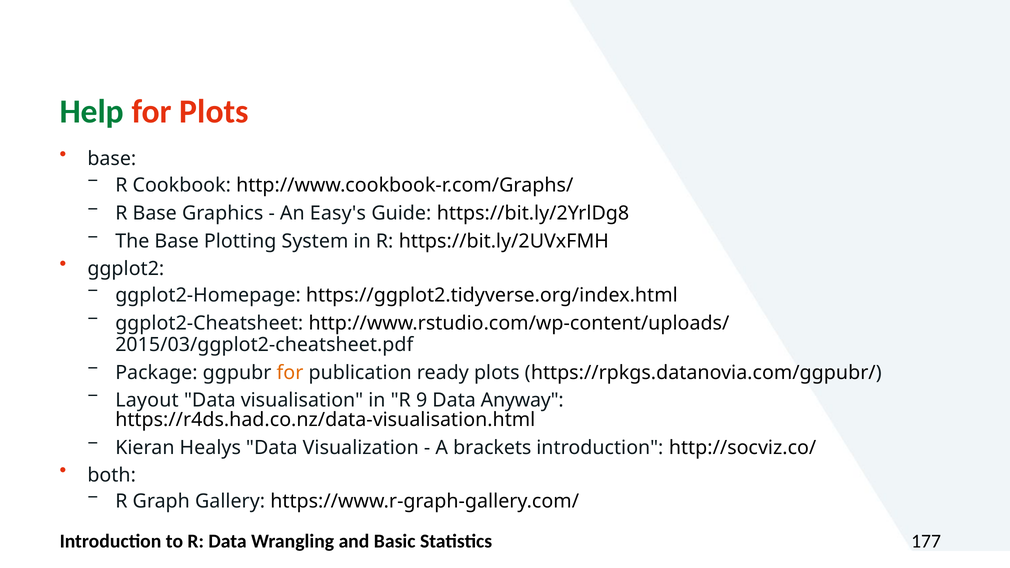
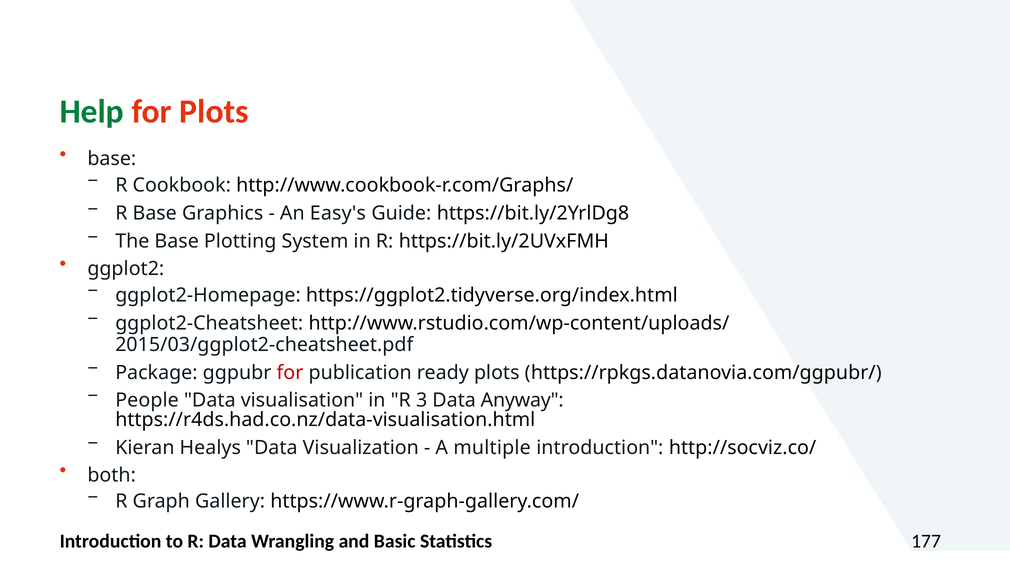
for at (290, 373) colour: orange -> red
Layout: Layout -> People
9: 9 -> 3
brackets: brackets -> multiple
